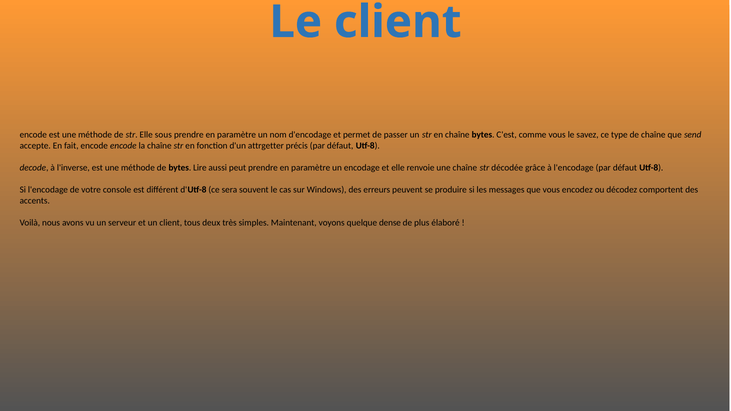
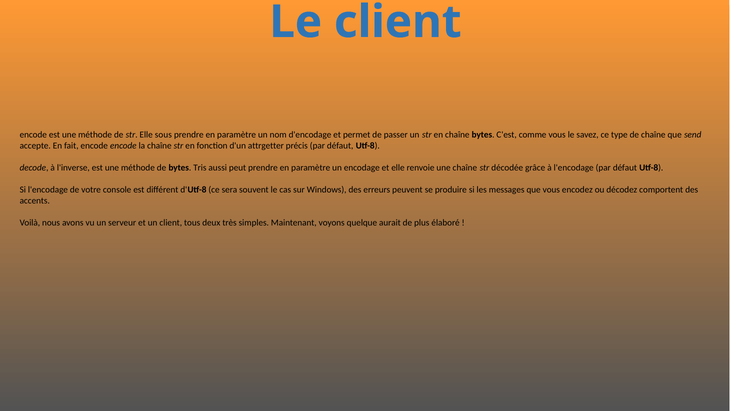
Lire: Lire -> Tris
dense: dense -> aurait
